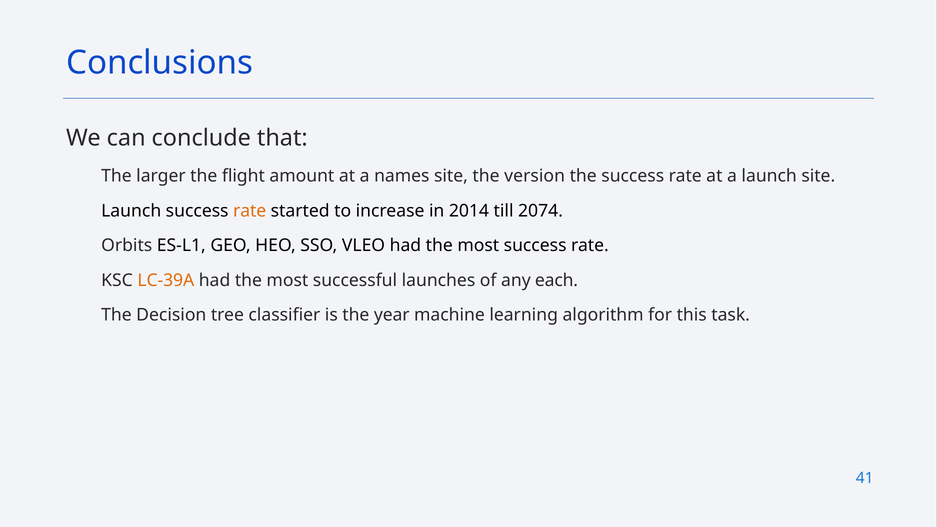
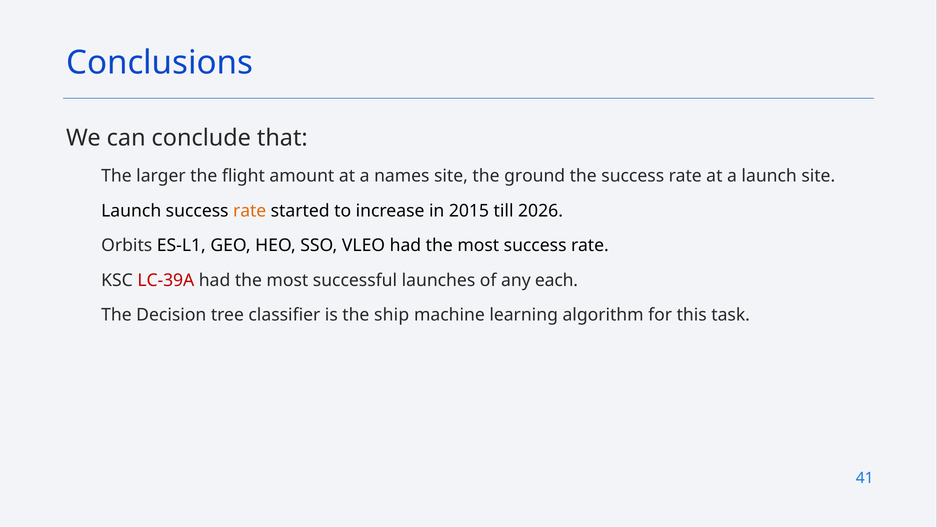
version: version -> ground
2014: 2014 -> 2015
2074: 2074 -> 2026
LC-39A colour: orange -> red
year: year -> ship
